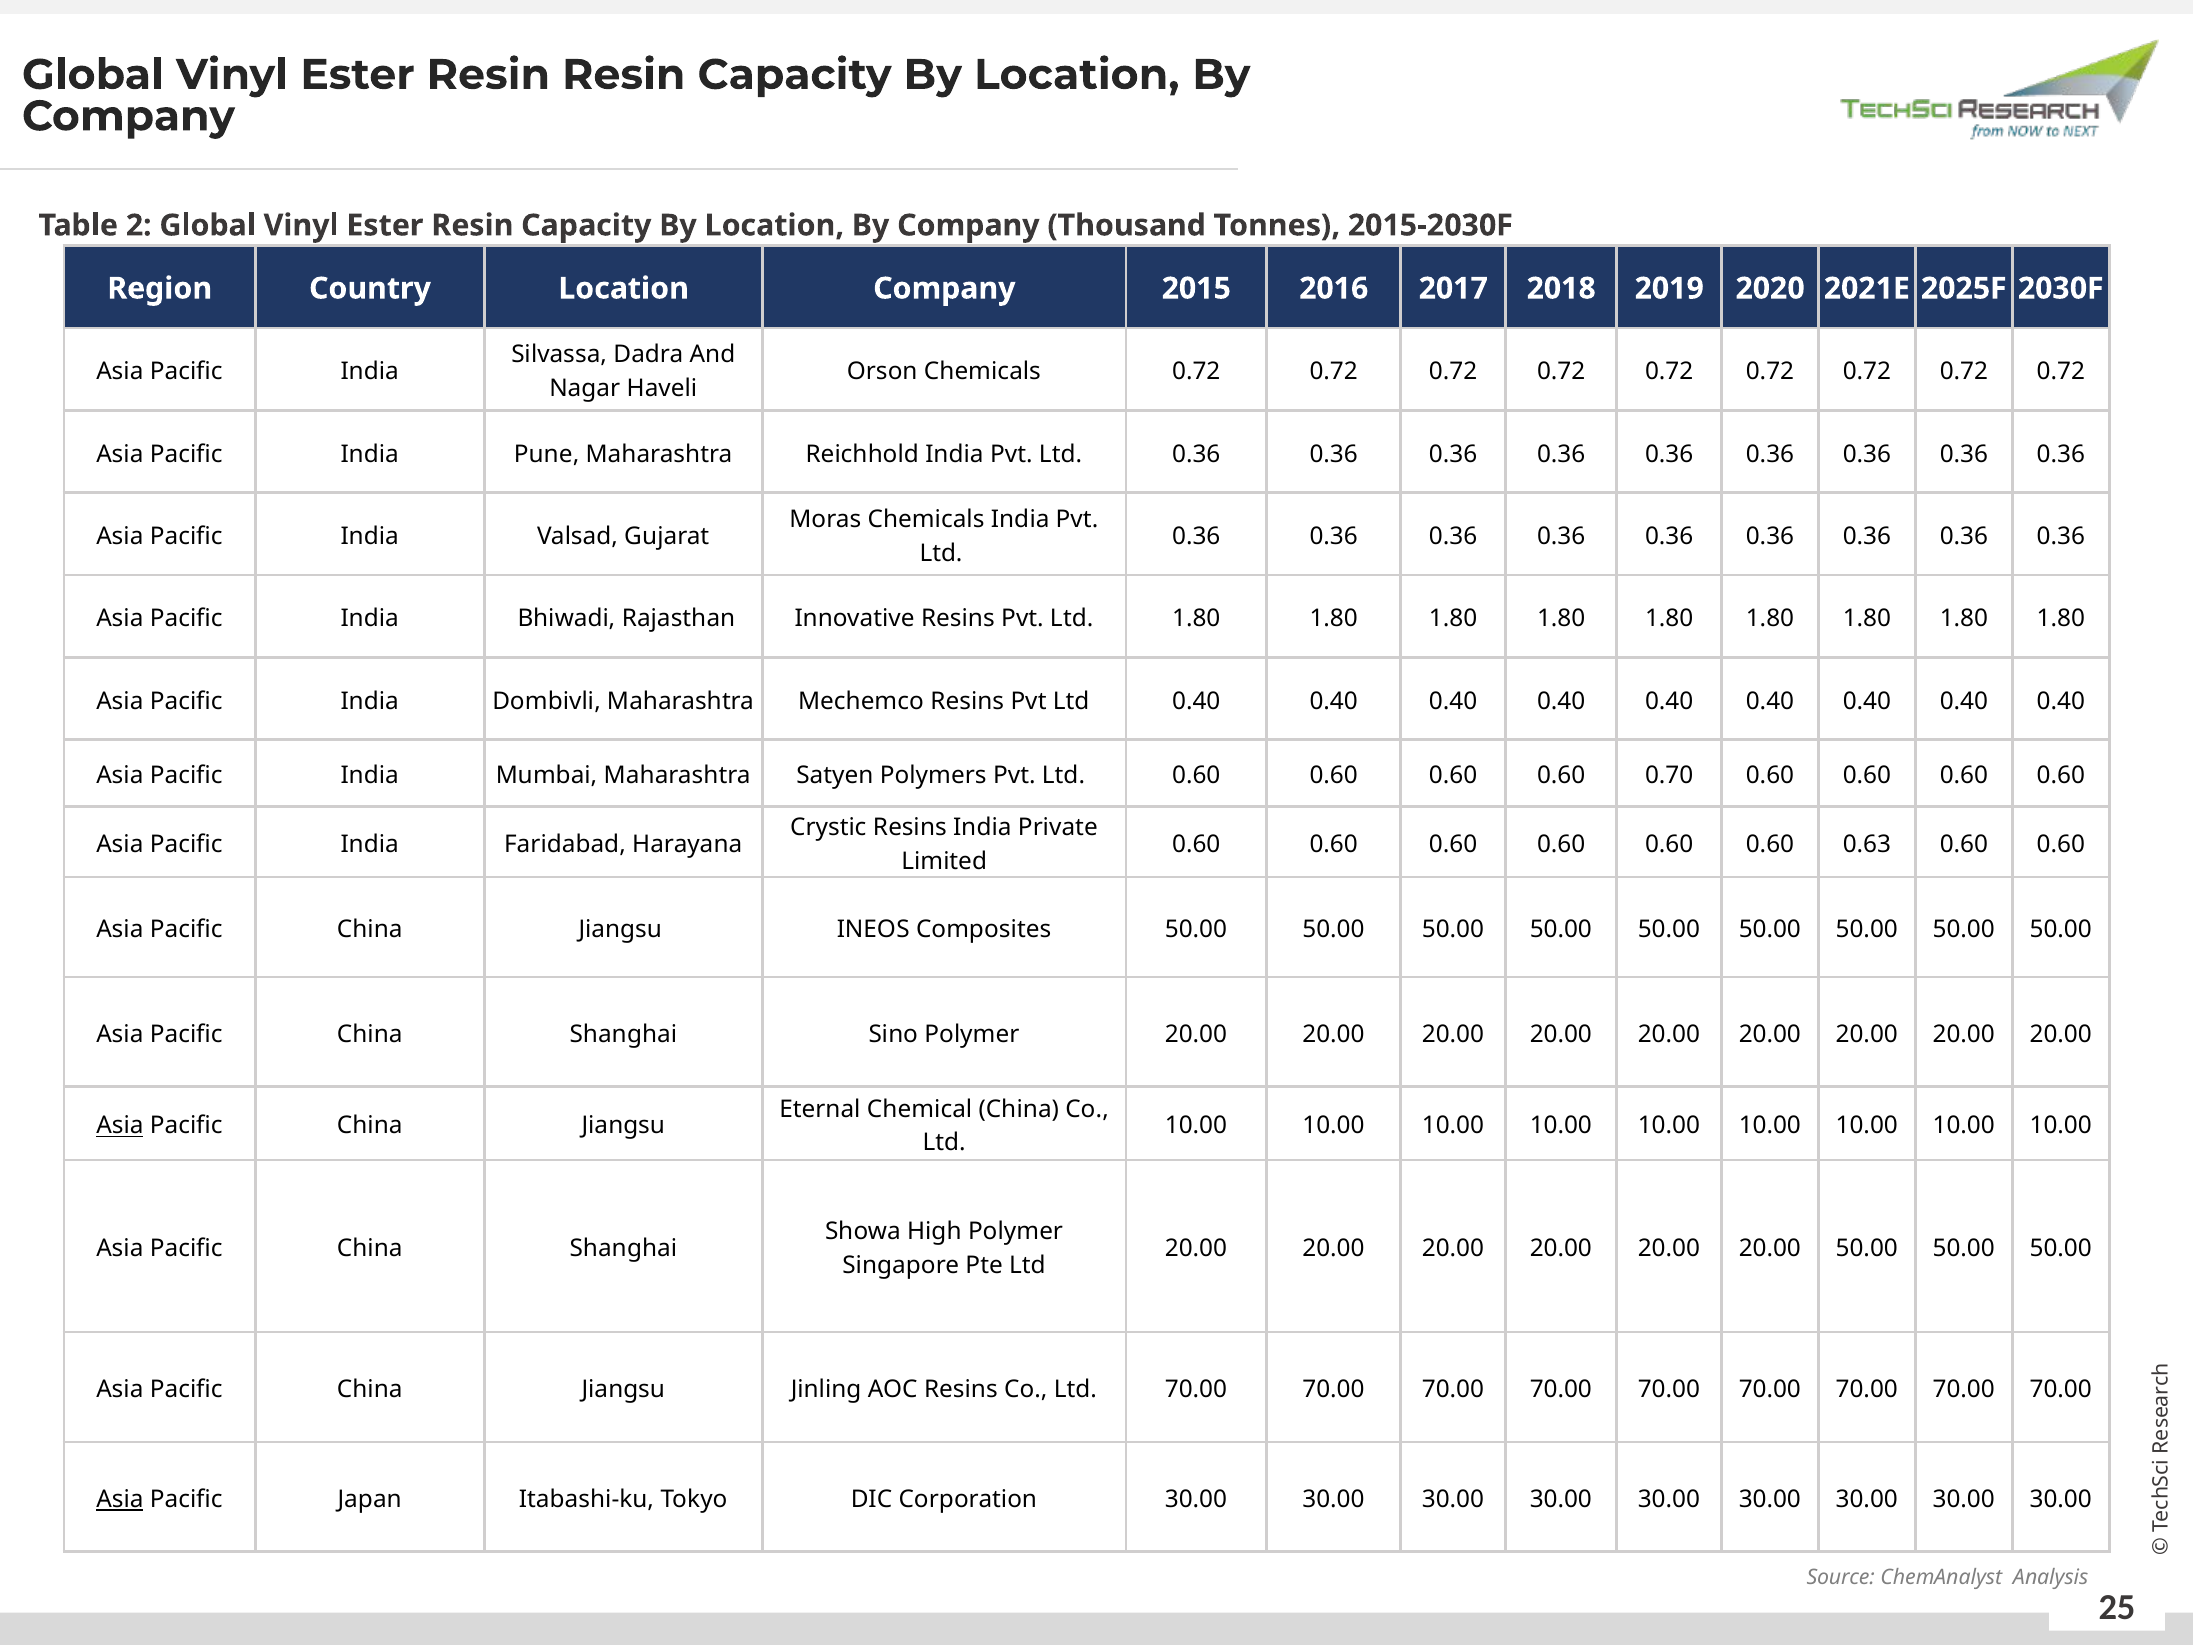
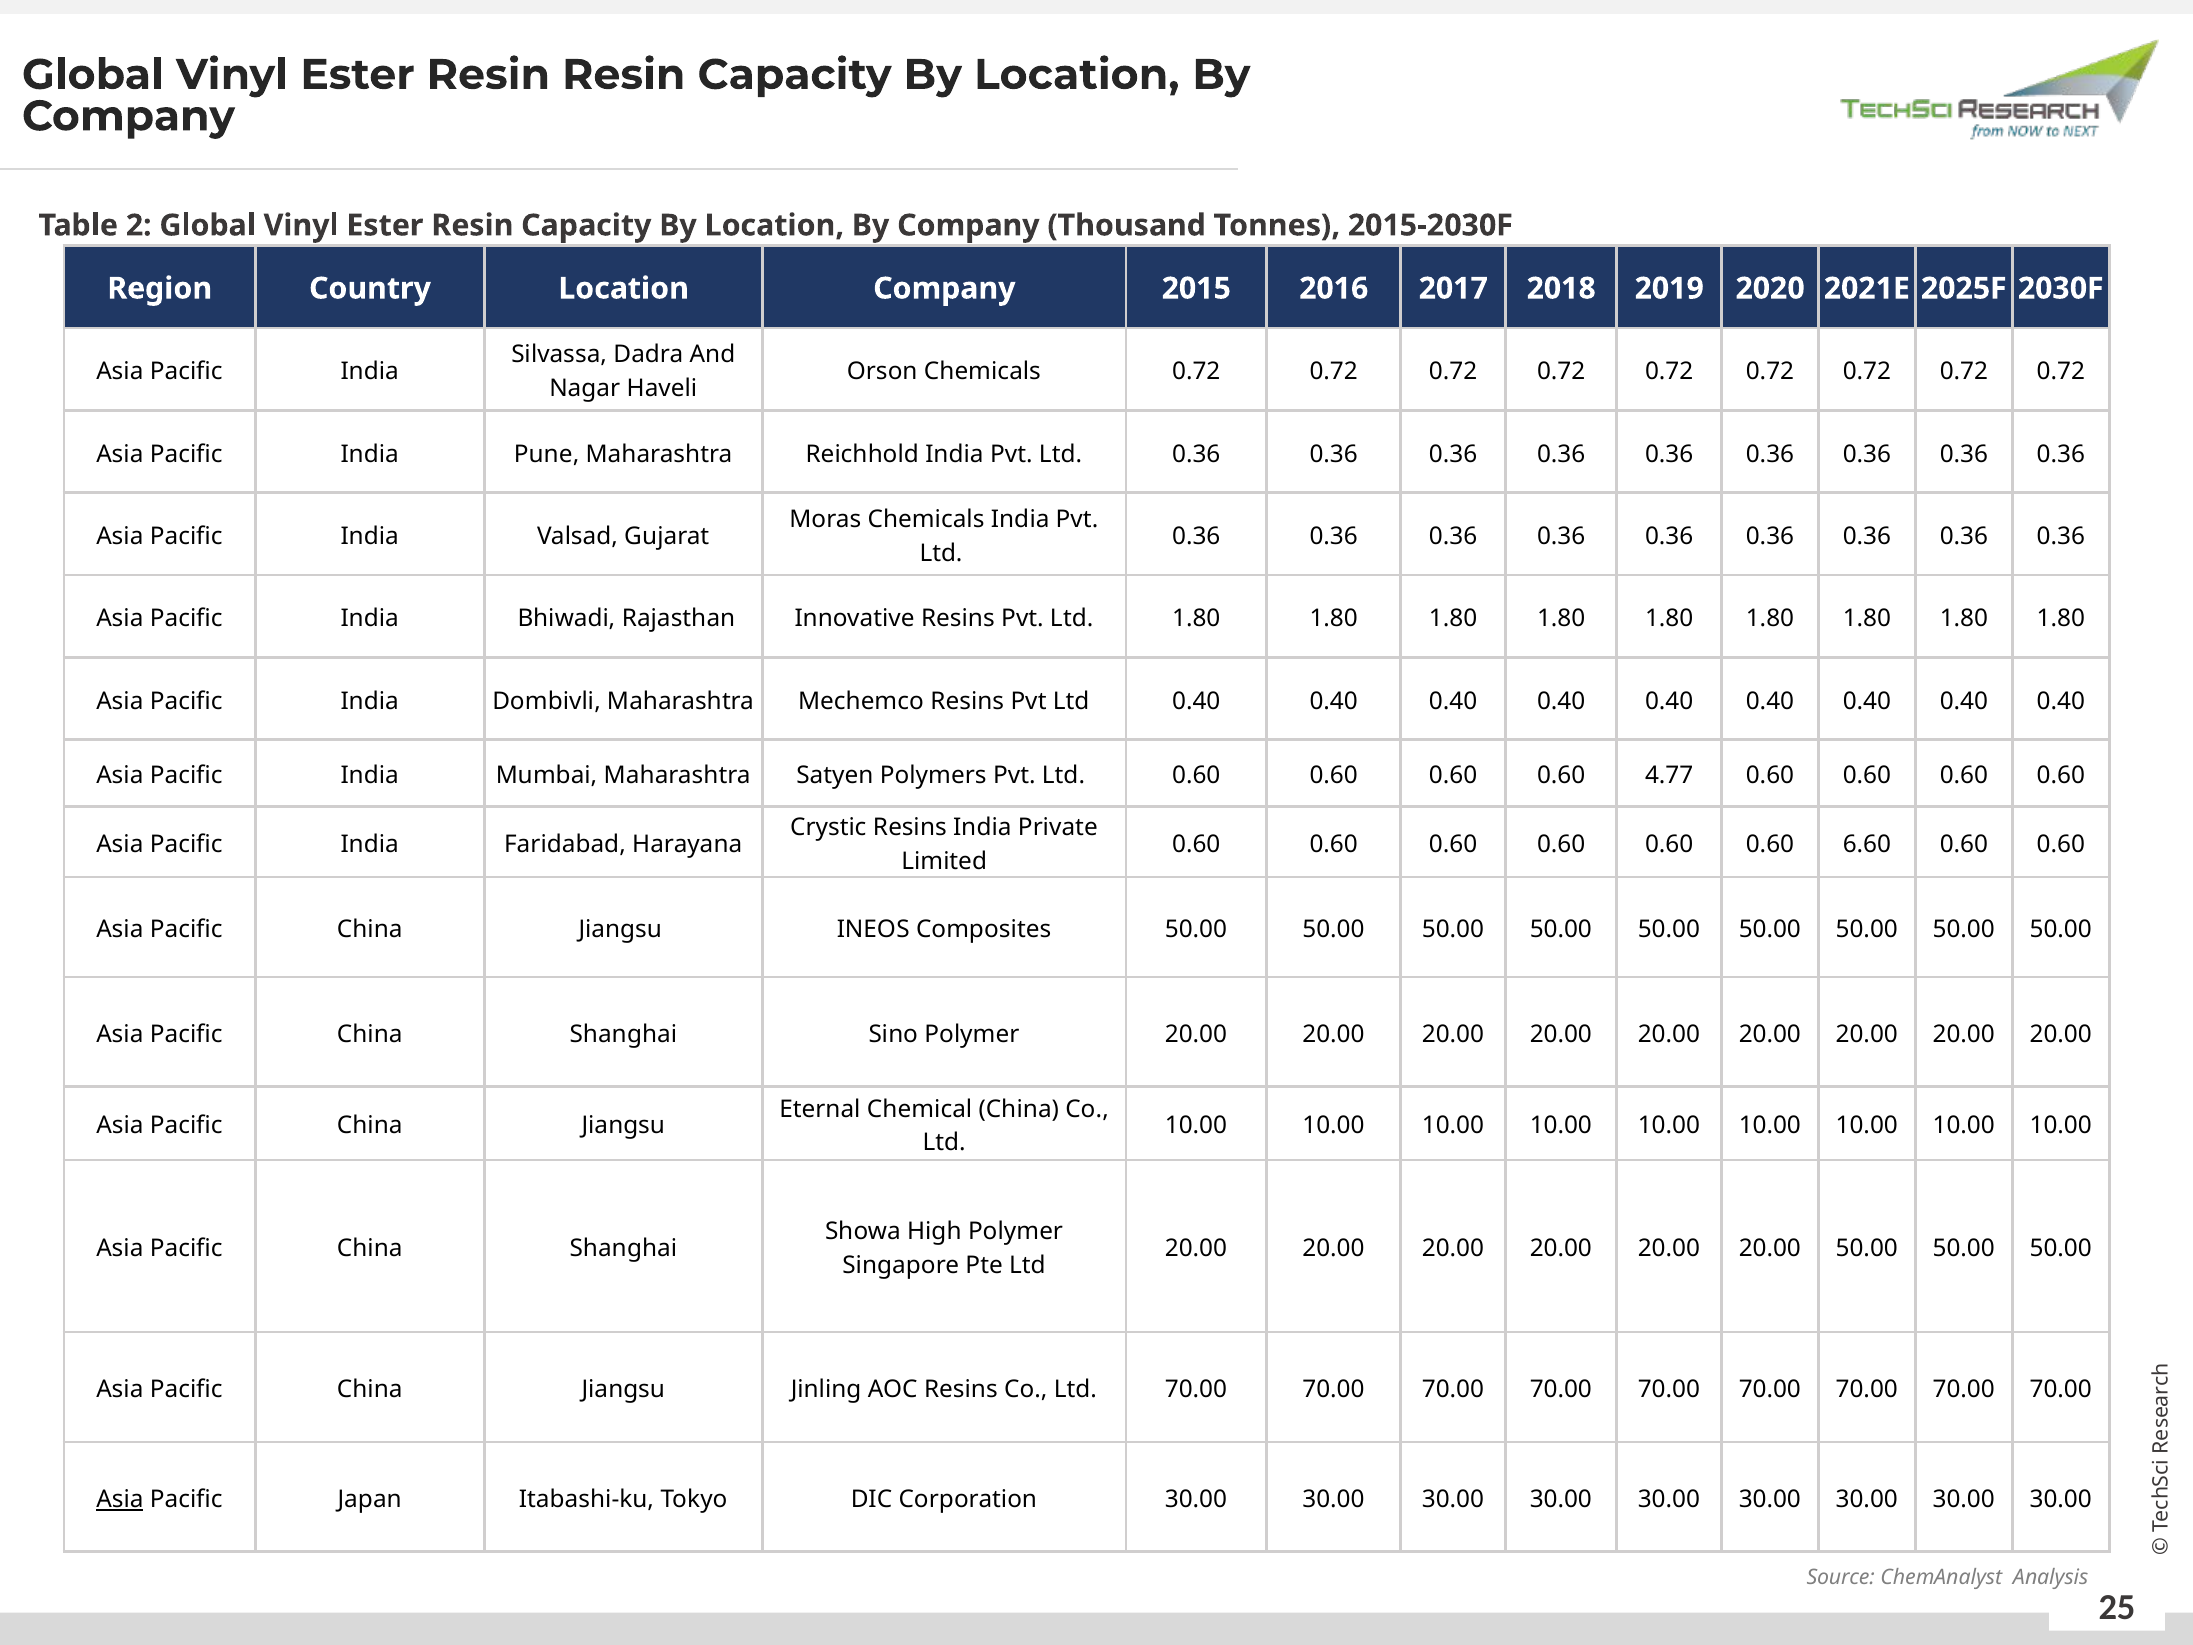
0.70: 0.70 -> 4.77
0.63: 0.63 -> 6.60
Asia at (120, 1126) underline: present -> none
